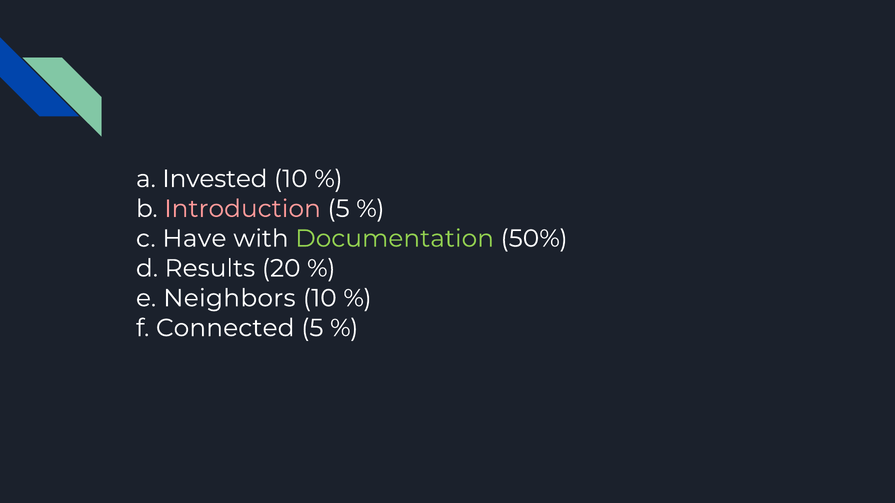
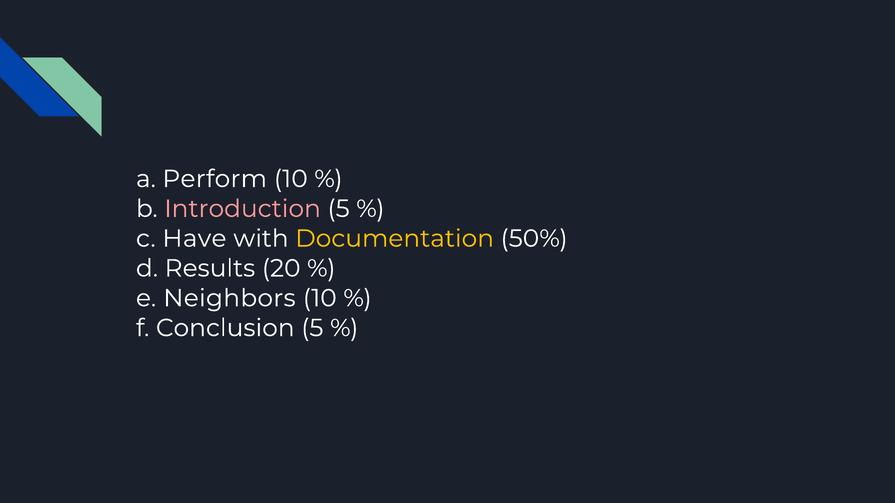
Invested: Invested -> Perform
Documentation colour: light green -> yellow
Connected: Connected -> Conclusion
